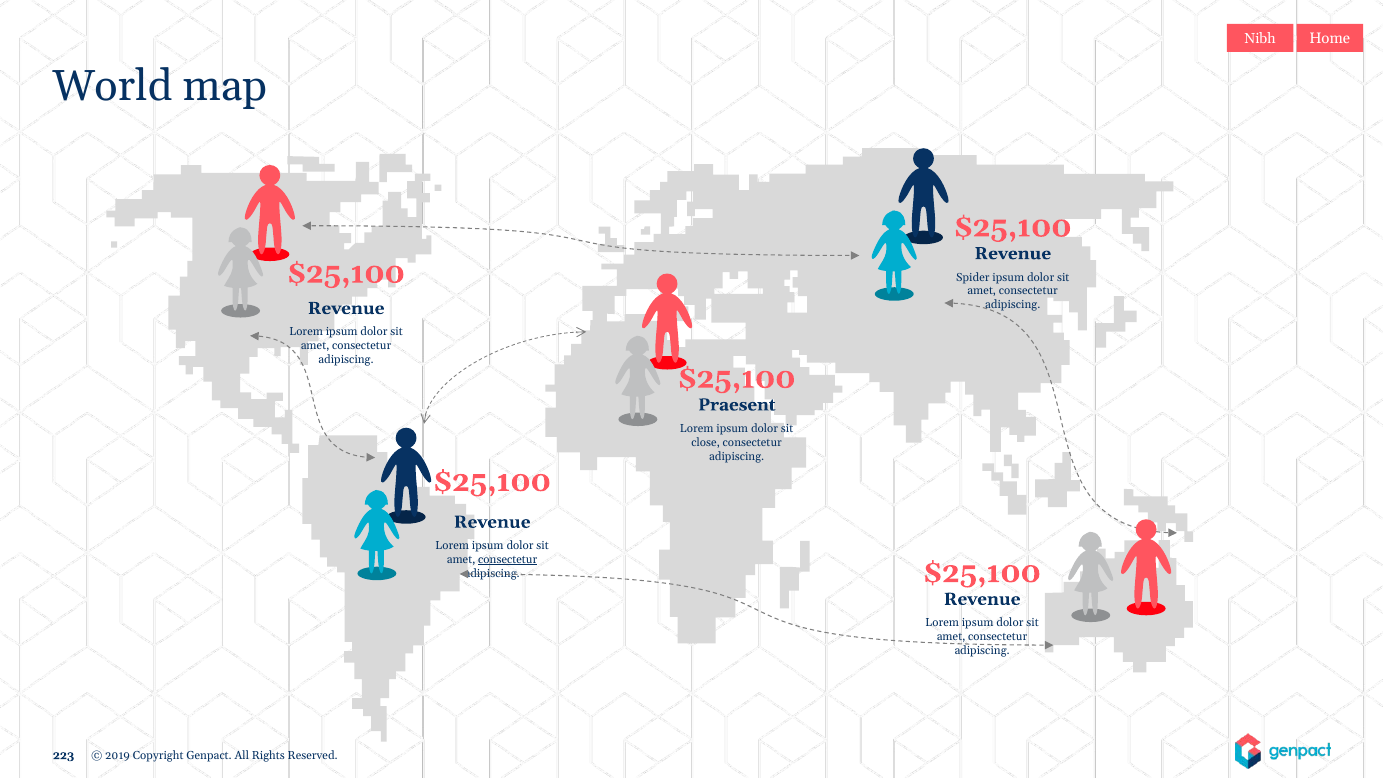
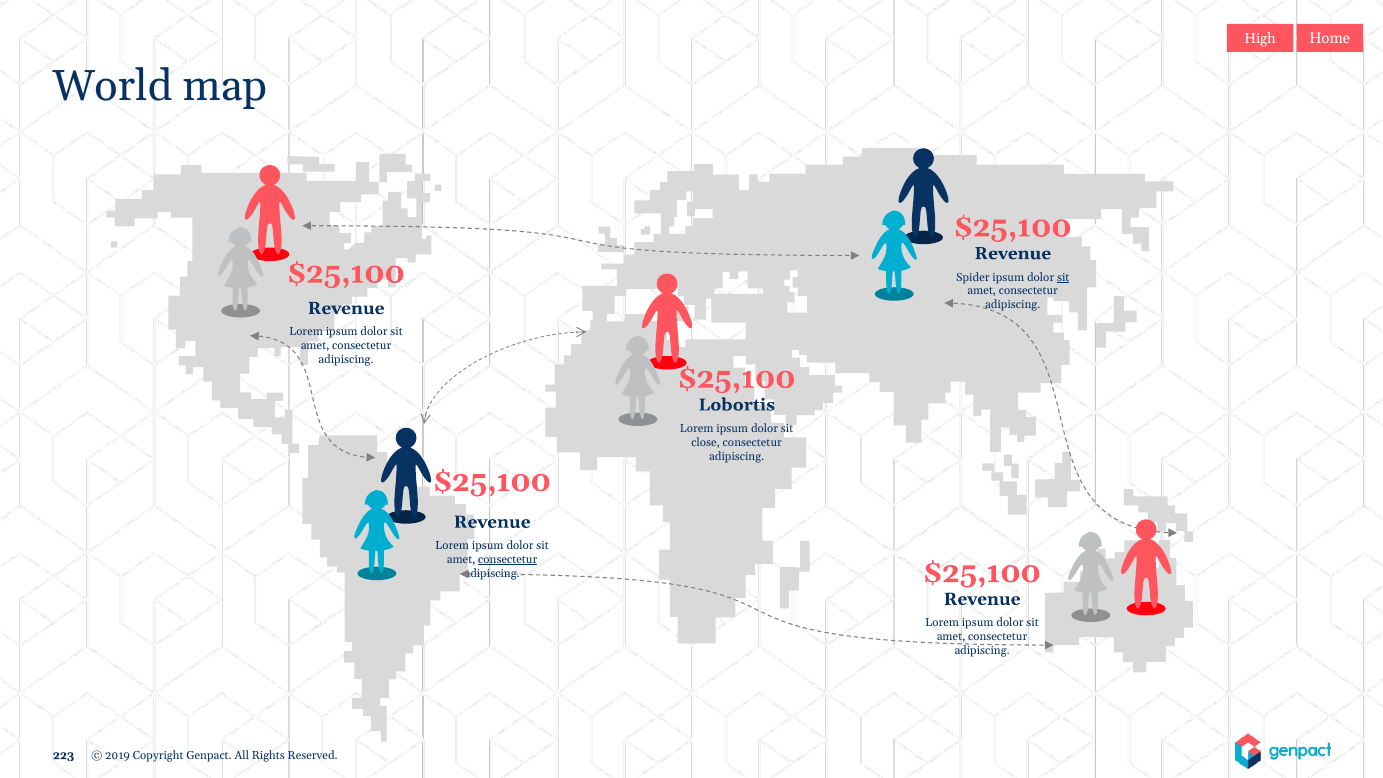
Nibh: Nibh -> High
sit at (1063, 277) underline: none -> present
Praesent: Praesent -> Lobortis
